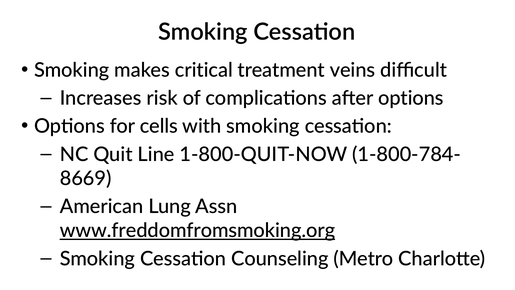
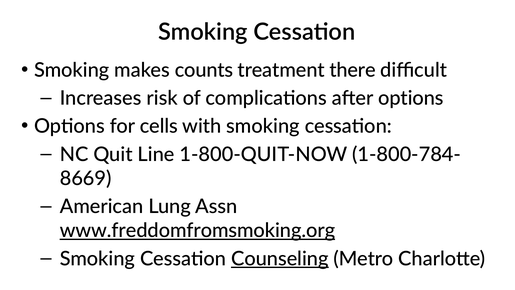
critical: critical -> counts
veins: veins -> there
Counseling underline: none -> present
